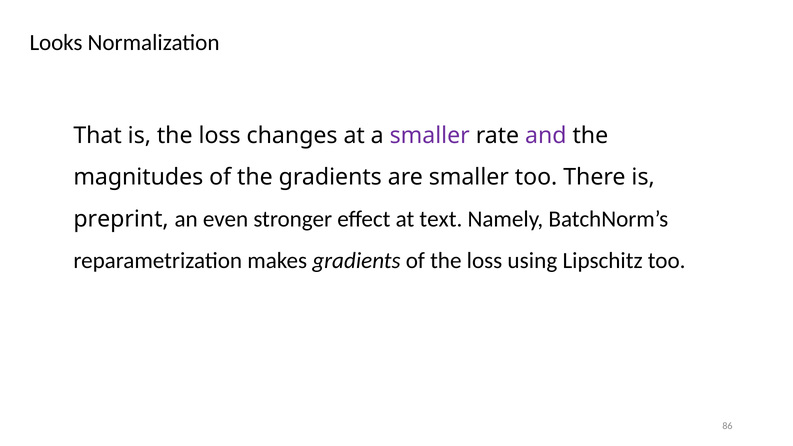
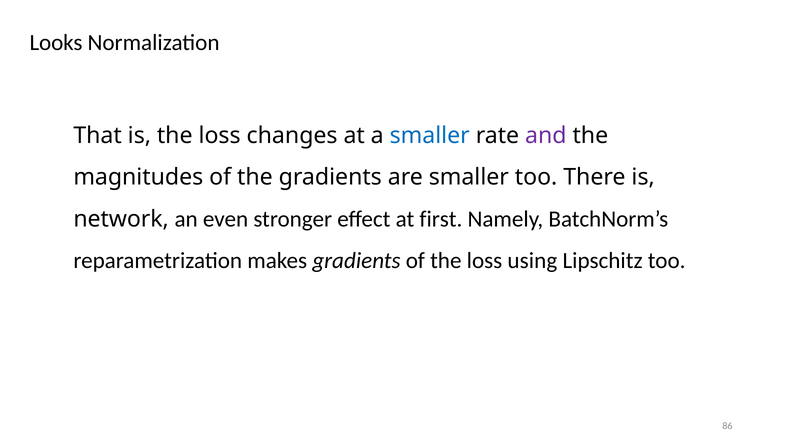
smaller at (430, 136) colour: purple -> blue
preprint: preprint -> network
text: text -> first
